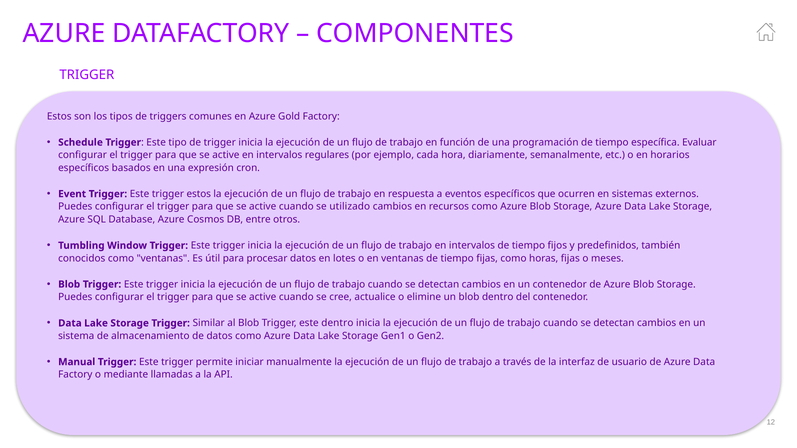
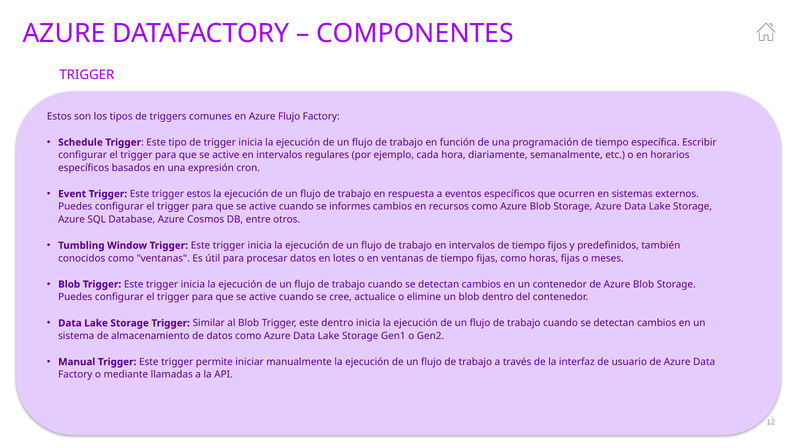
Azure Gold: Gold -> Flujo
Evaluar: Evaluar -> Escribir
utilizado: utilizado -> informes
